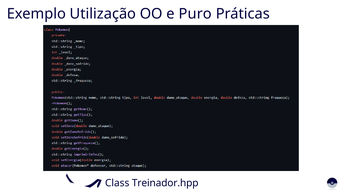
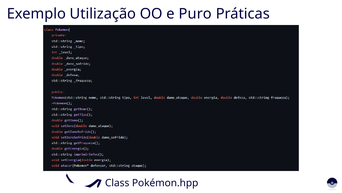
Treinador.hpp: Treinador.hpp -> Pokémon.hpp
